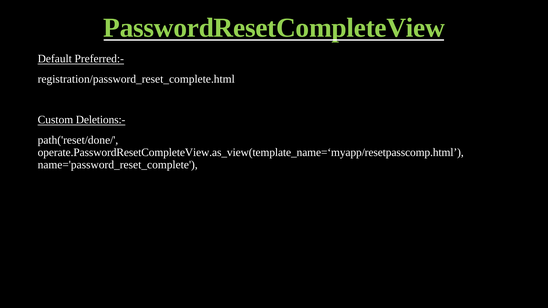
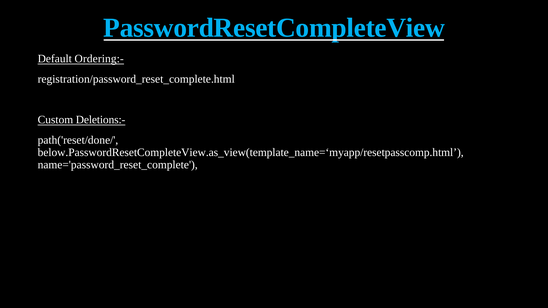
PasswordResetCompleteView colour: light green -> light blue
Preferred:-: Preferred:- -> Ordering:-
operate.PasswordResetCompleteView.as_view(template_name=‘myapp/resetpasscomp.html: operate.PasswordResetCompleteView.as_view(template_name=‘myapp/resetpasscomp.html -> below.PasswordResetCompleteView.as_view(template_name=‘myapp/resetpasscomp.html
